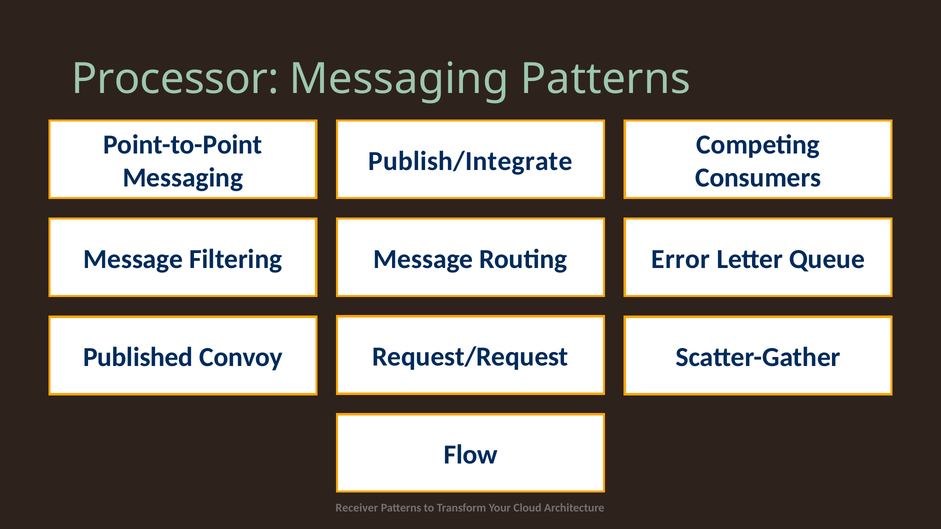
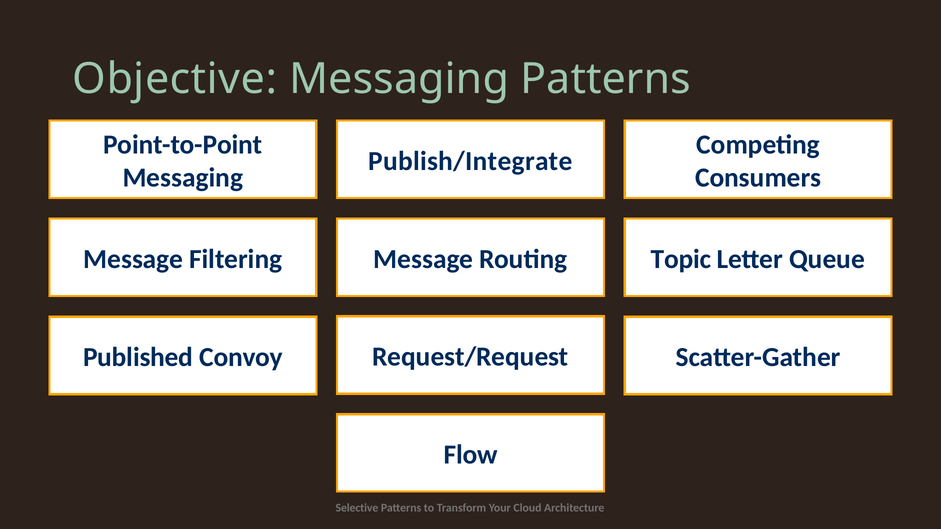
Processor: Processor -> Objective
Error: Error -> Topic
Receiver: Receiver -> Selective
